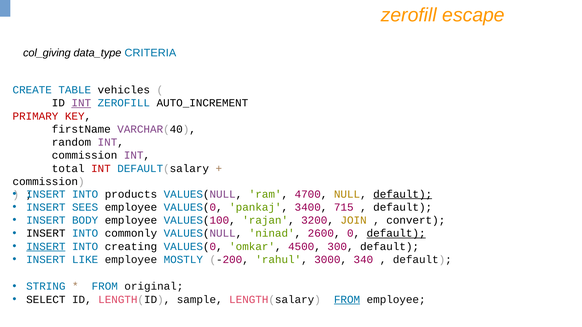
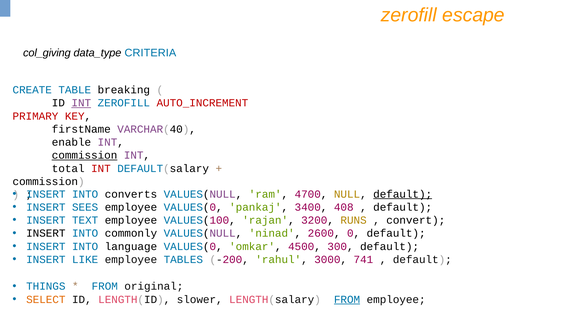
vehicles: vehicles -> breaking
AUTO_INCREMENT colour: black -> red
random: random -> enable
commission at (85, 156) underline: none -> present
products: products -> converts
715: 715 -> 408
BODY: BODY -> TEXT
JOIN: JOIN -> RUNS
default at (396, 234) underline: present -> none
INSERT at (46, 247) underline: present -> none
creating: creating -> language
MOSTLY: MOSTLY -> TABLES
340: 340 -> 741
STRING: STRING -> THINGS
SELECT colour: black -> orange
sample: sample -> slower
